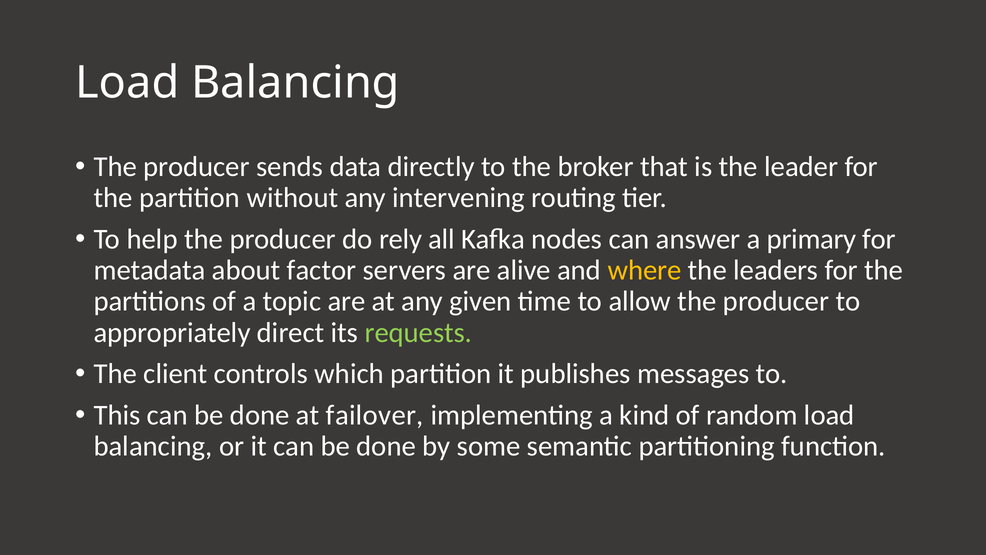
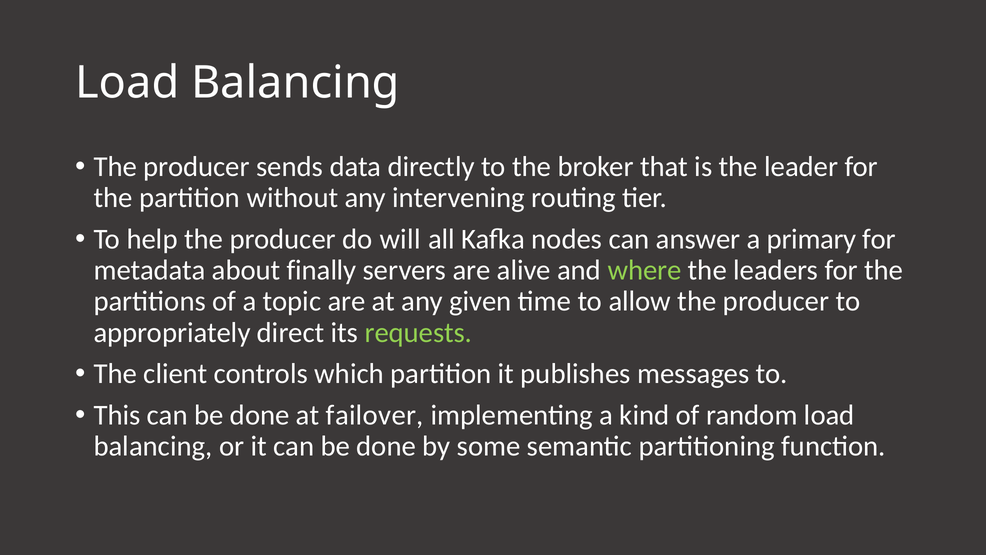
rely: rely -> will
factor: factor -> finally
where colour: yellow -> light green
